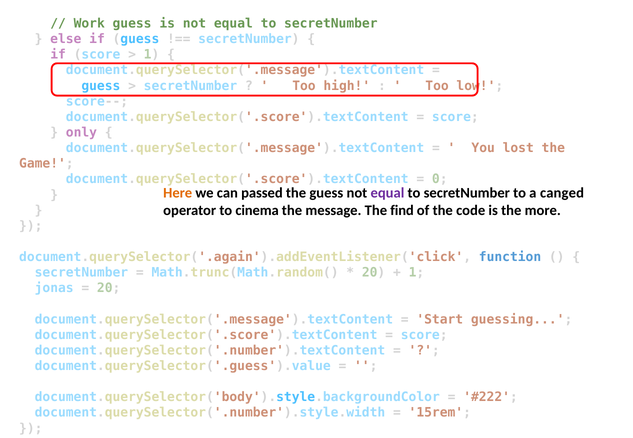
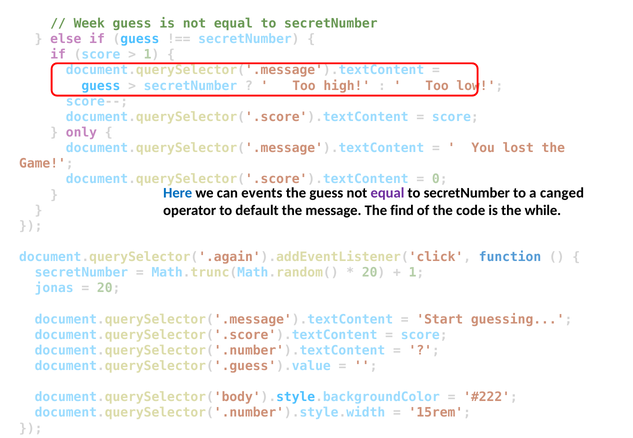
Work: Work -> Week
Here colour: orange -> blue
passed: passed -> events
cinema: cinema -> default
more: more -> while
